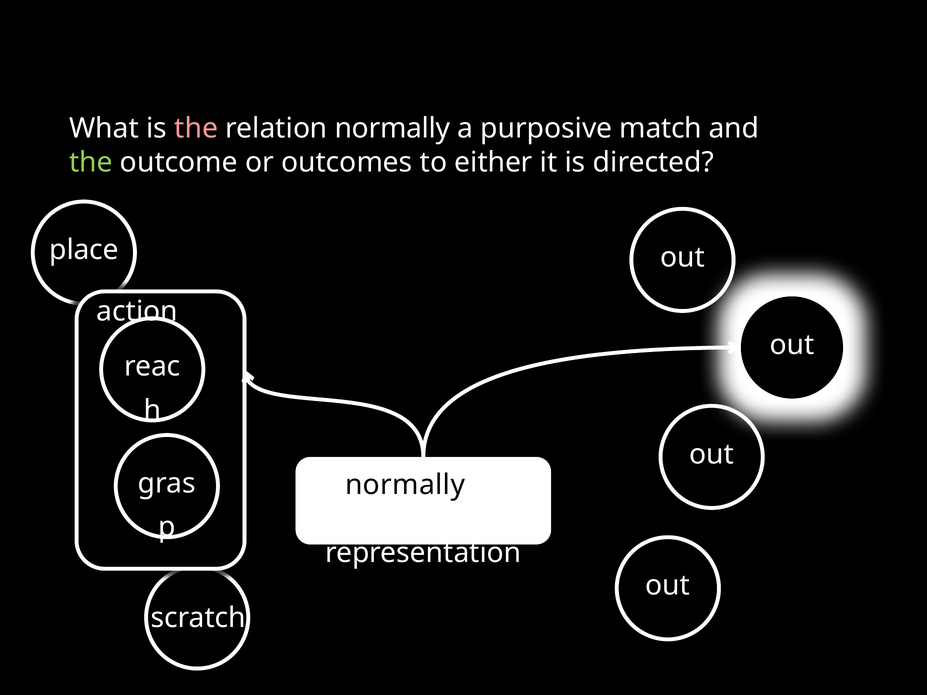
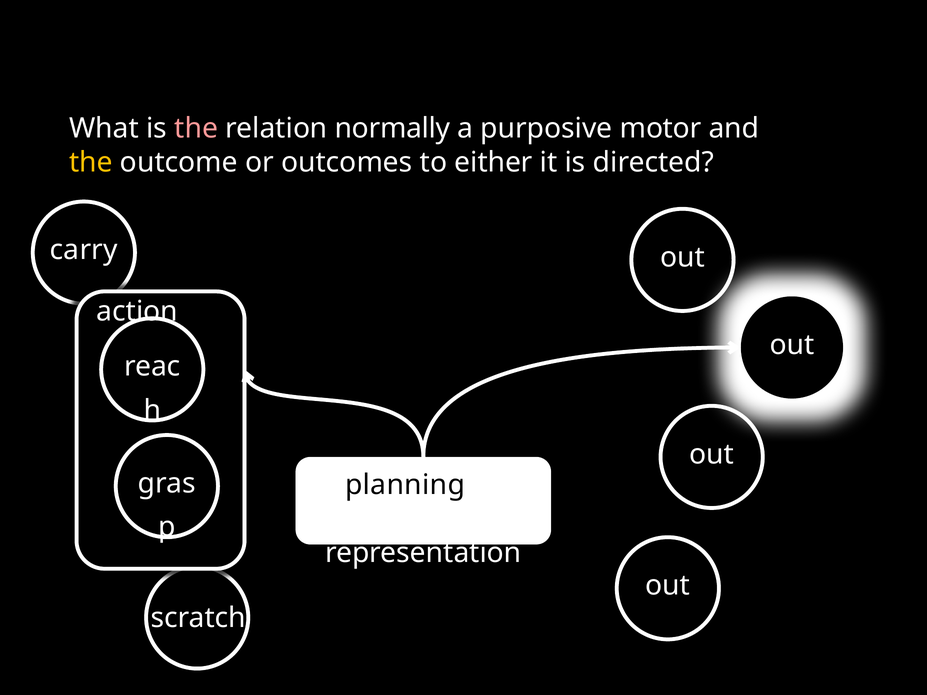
purposive match: match -> motor
the at (91, 162) colour: light green -> yellow
place: place -> carry
normally at (405, 485): normally -> planning
